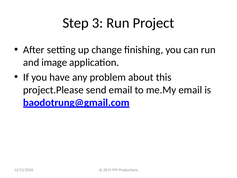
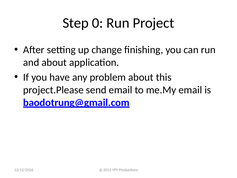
3: 3 -> 0
and image: image -> about
